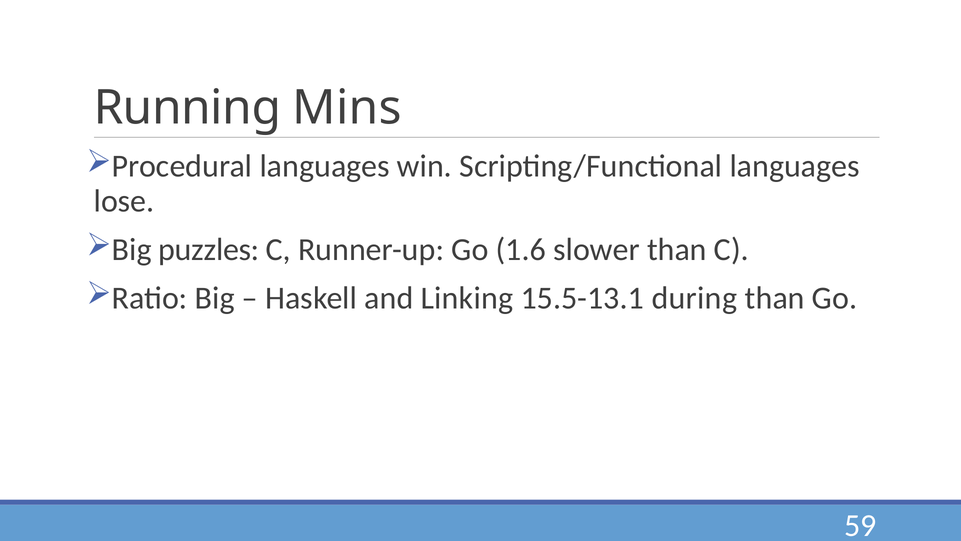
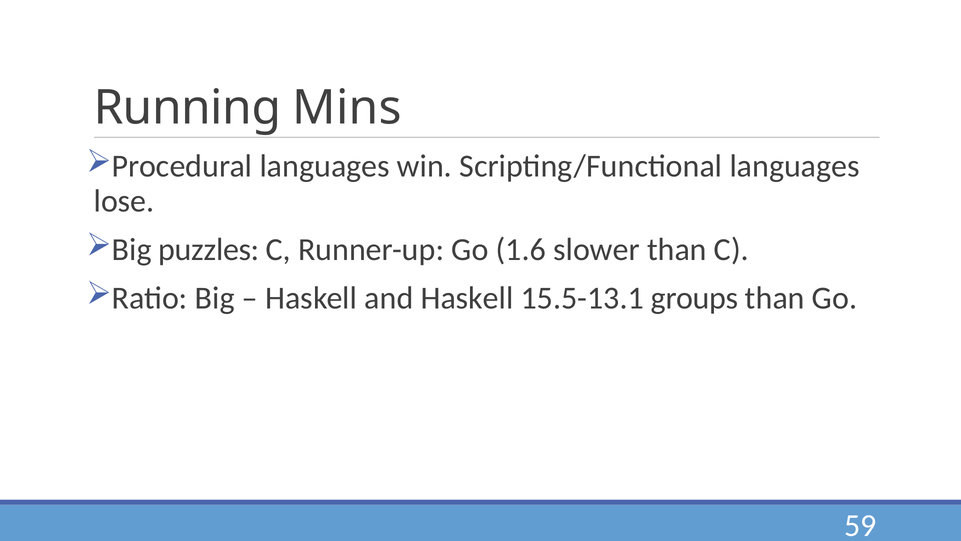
and Linking: Linking -> Haskell
during: during -> groups
